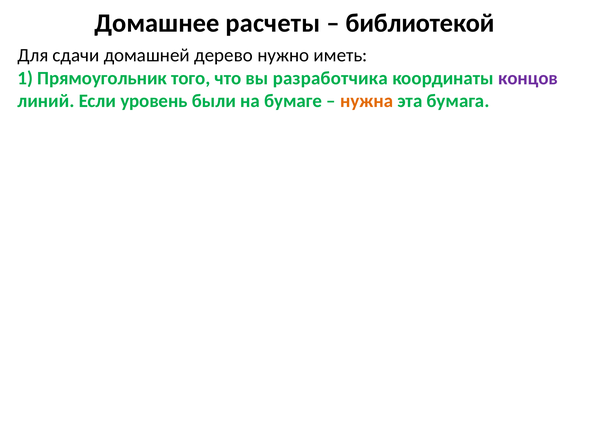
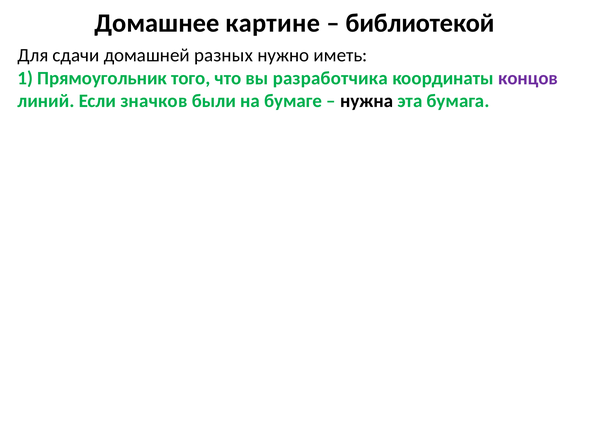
расчеты: расчеты -> картине
дерево: дерево -> разных
уровень: уровень -> значков
нужна colour: orange -> black
